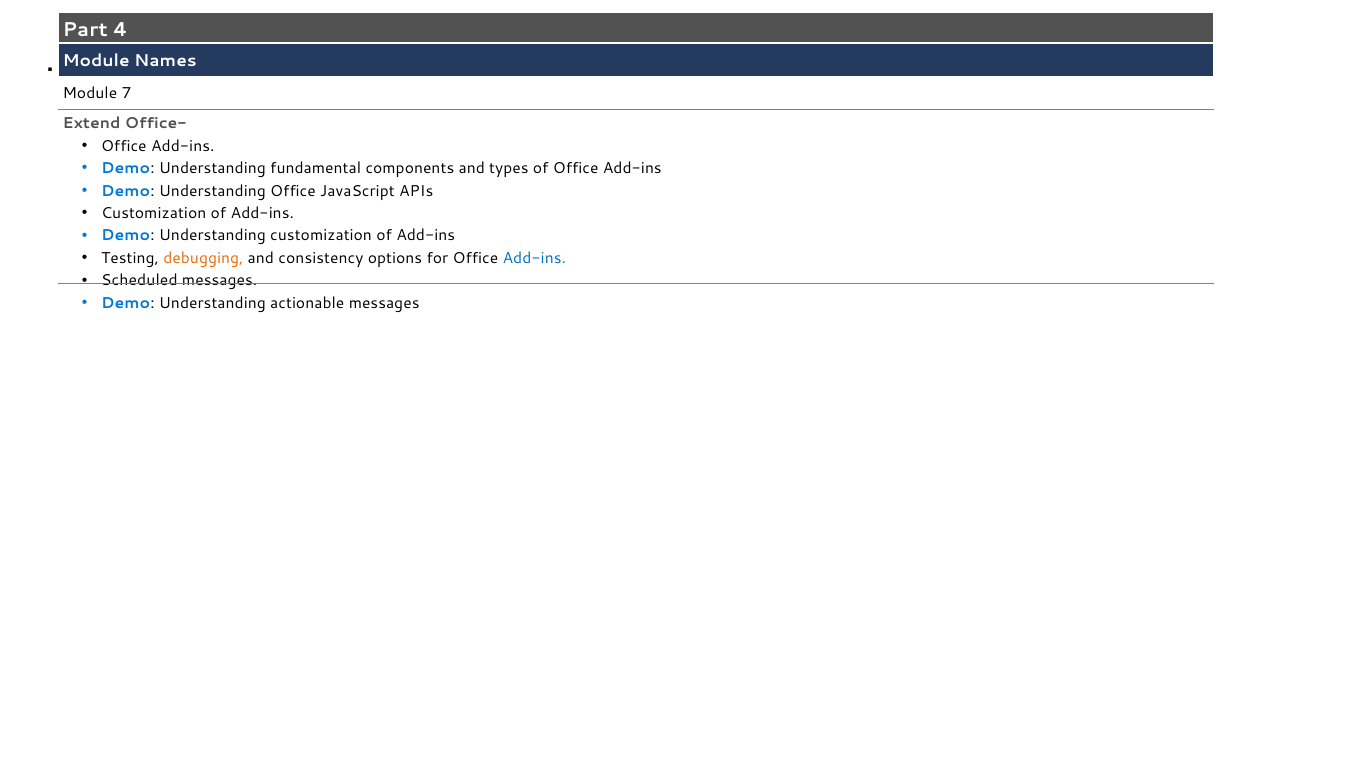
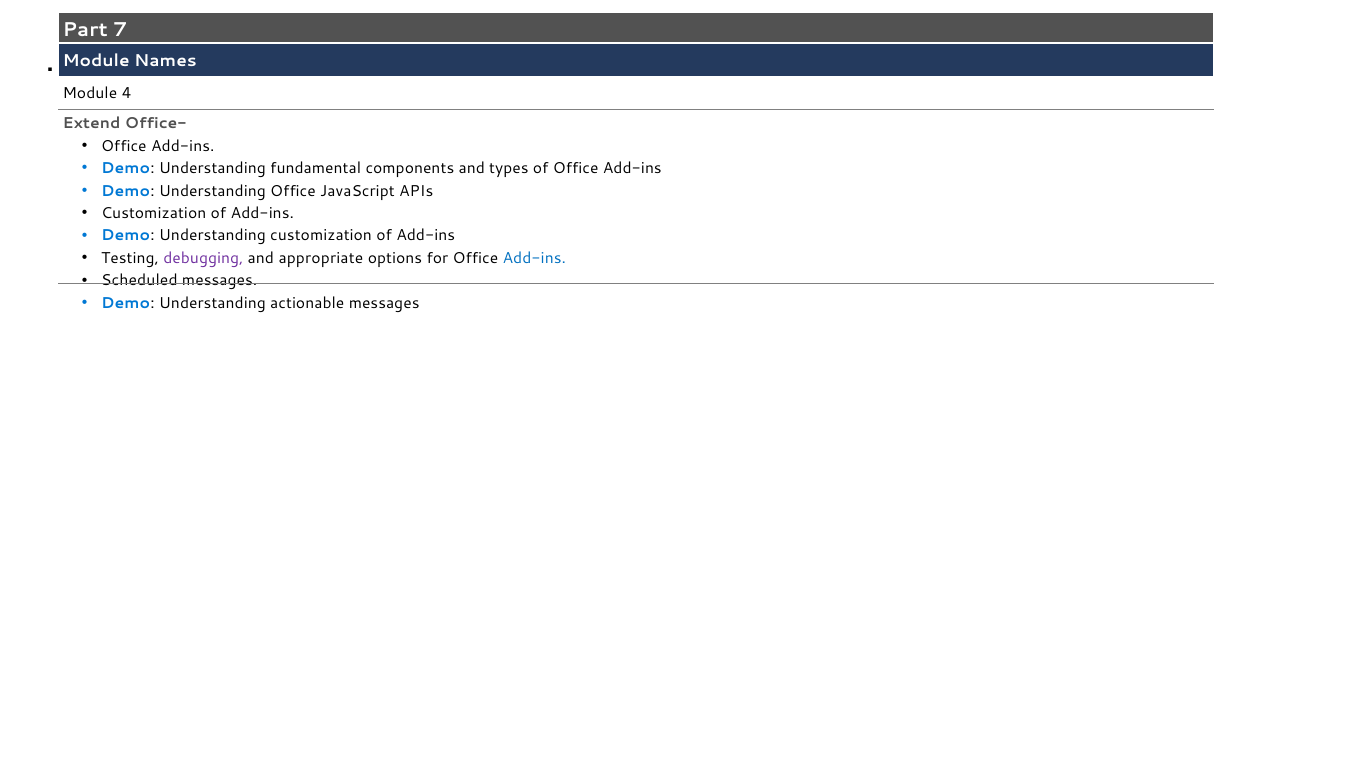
4: 4 -> 7
7: 7 -> 4
debugging colour: orange -> purple
consistency: consistency -> appropriate
